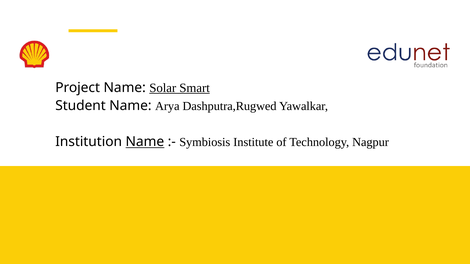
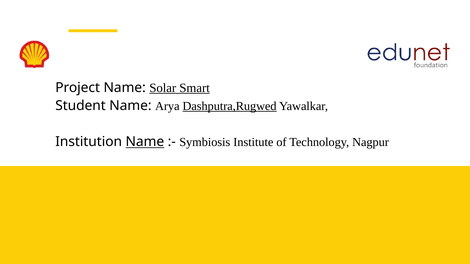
Dashputra,Rugwed underline: none -> present
